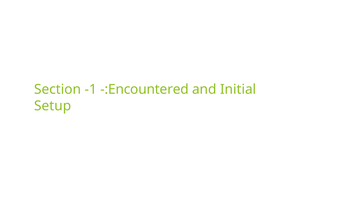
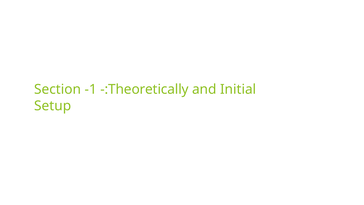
-:Encountered: -:Encountered -> -:Theoretically
